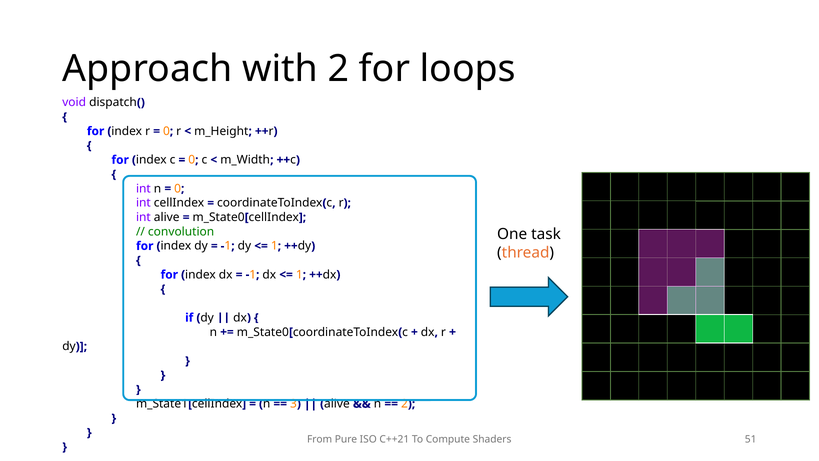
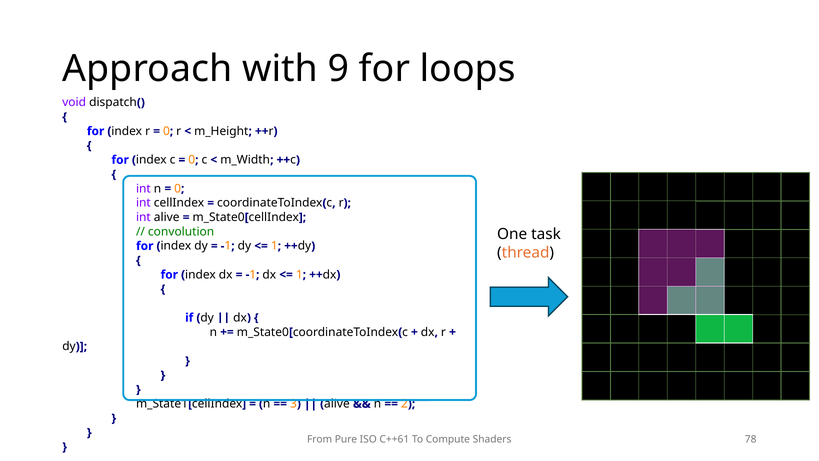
with 2: 2 -> 9
C++21: C++21 -> C++61
51: 51 -> 78
